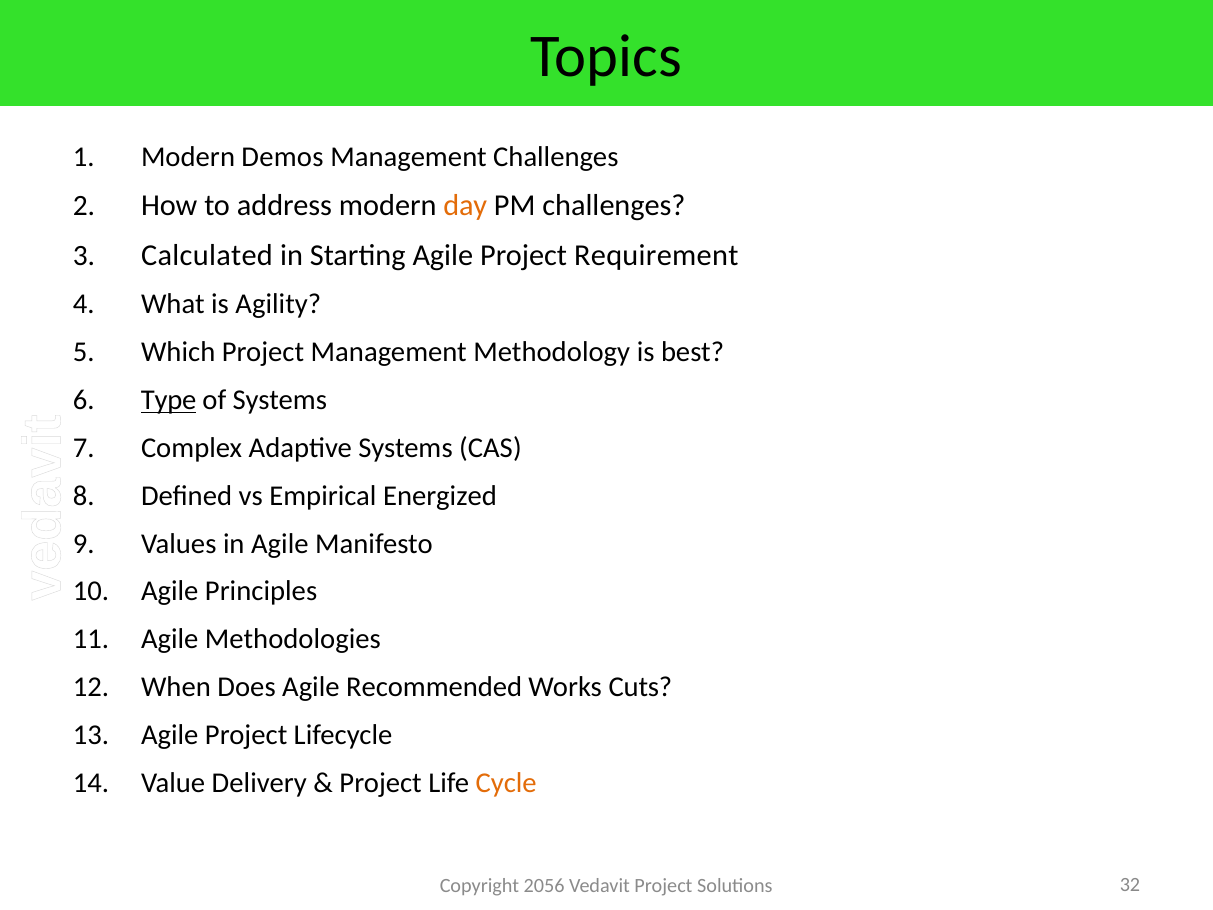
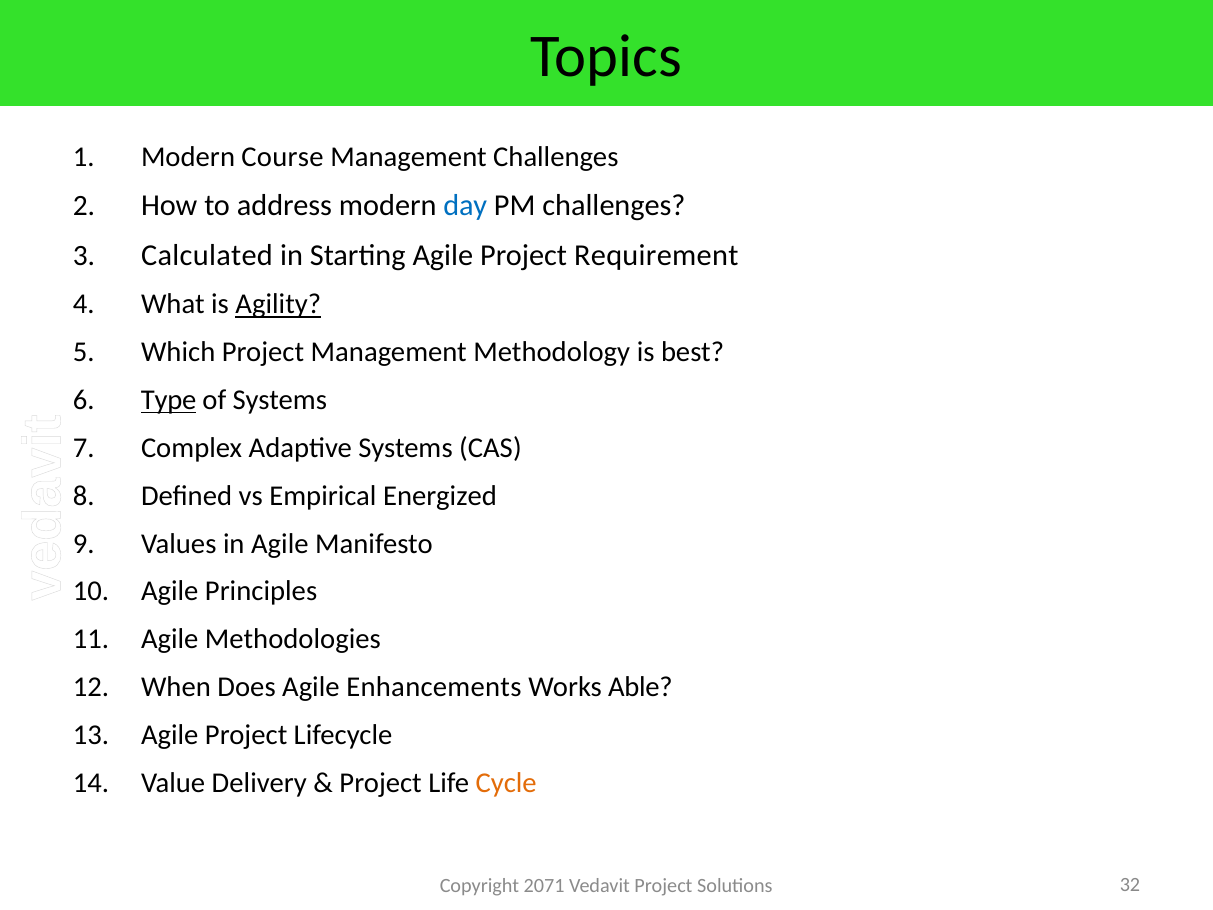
Demos: Demos -> Course
day colour: orange -> blue
Agility underline: none -> present
Recommended: Recommended -> Enhancements
Cuts: Cuts -> Able
2056: 2056 -> 2071
